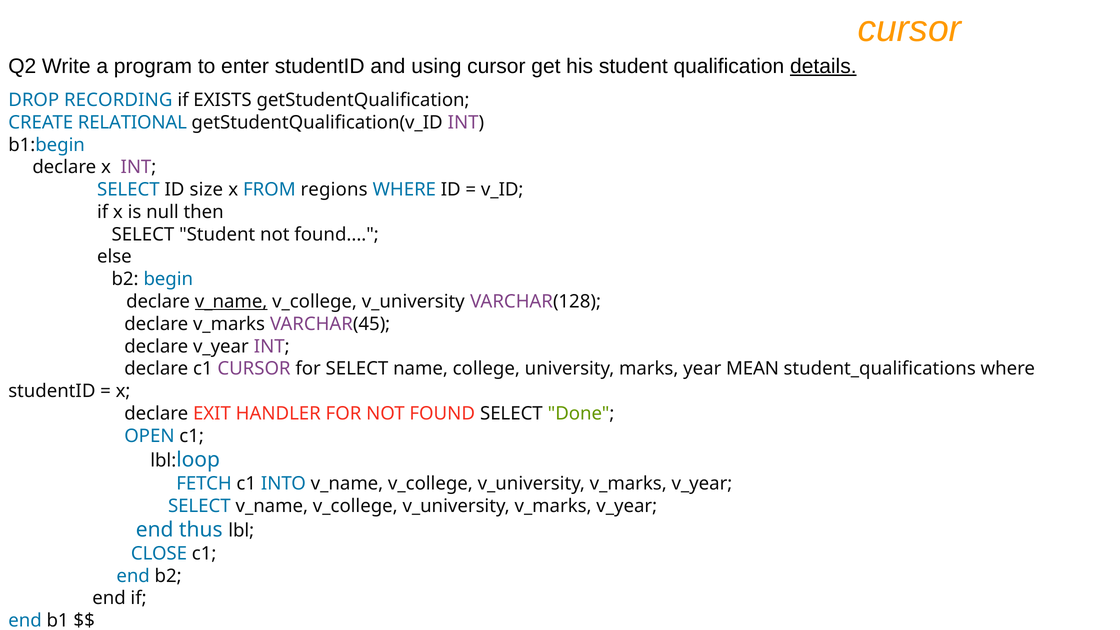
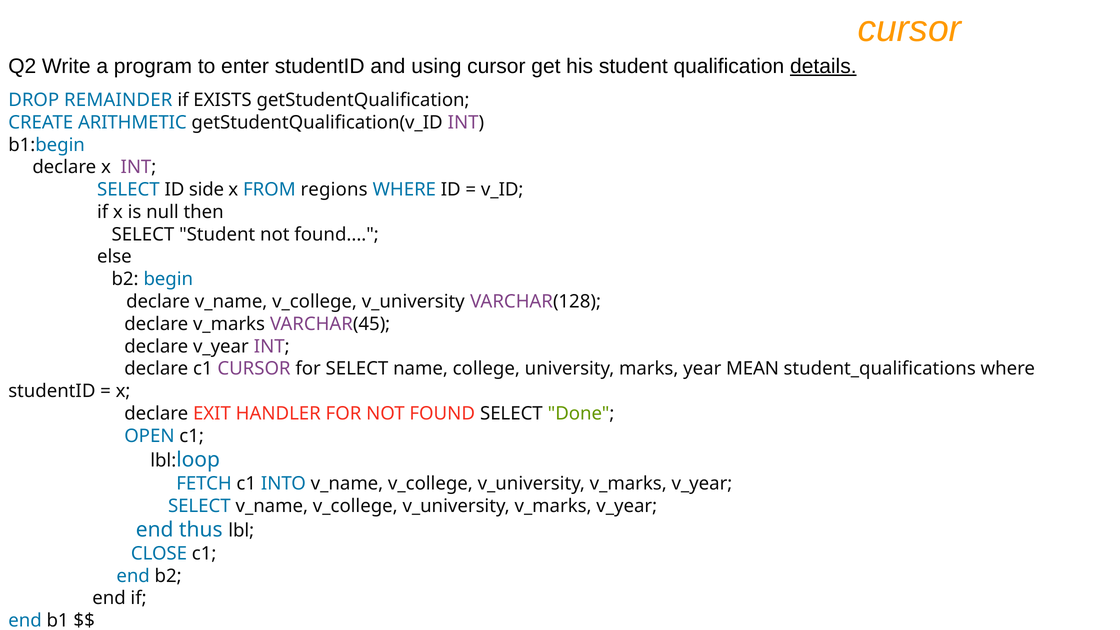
RECORDING: RECORDING -> REMAINDER
RELATIONAL: RELATIONAL -> ARITHMETIC
size: size -> side
v_name at (231, 302) underline: present -> none
